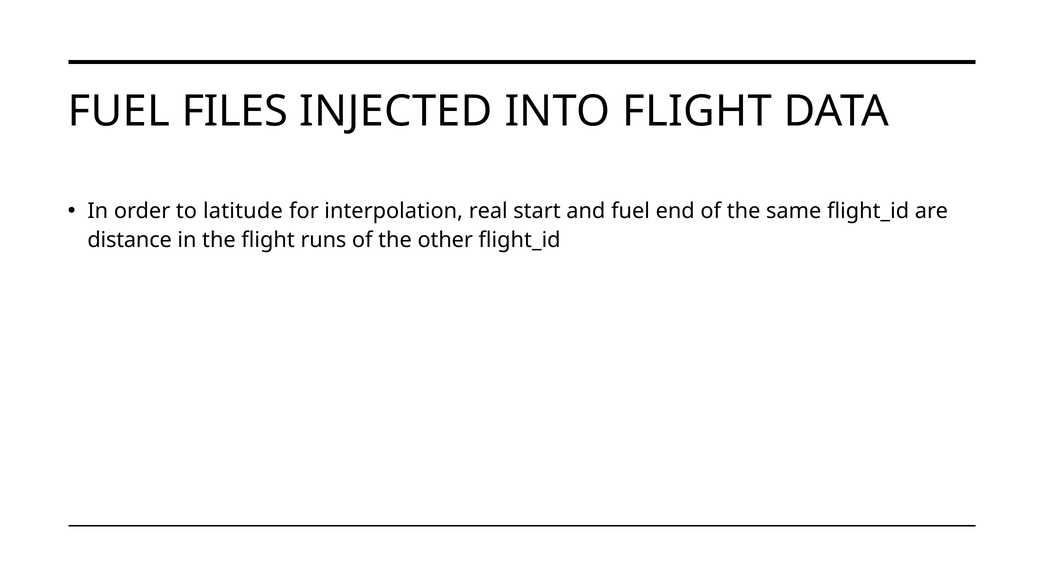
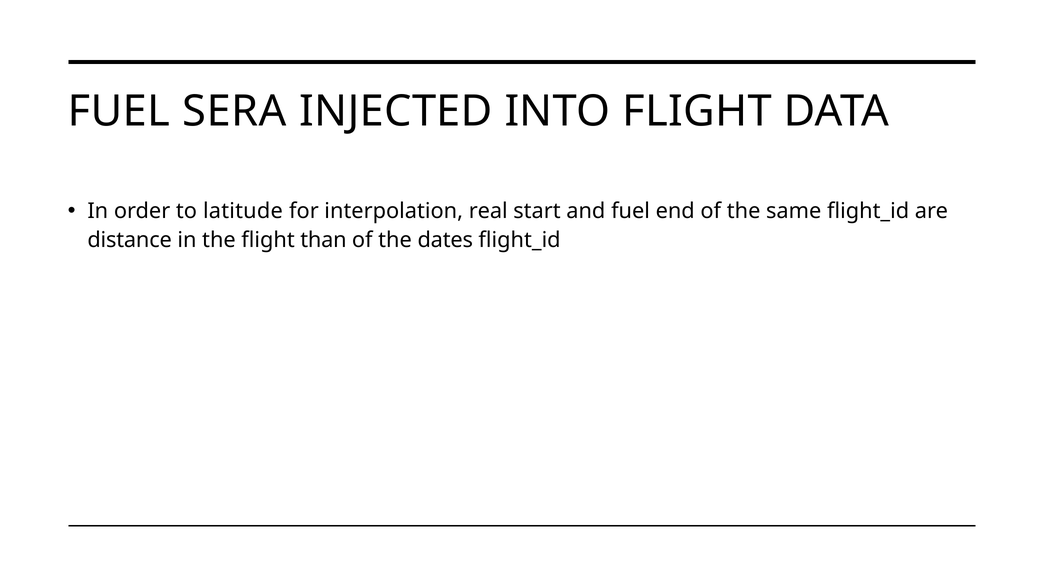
FILES: FILES -> SERA
runs: runs -> than
other: other -> dates
